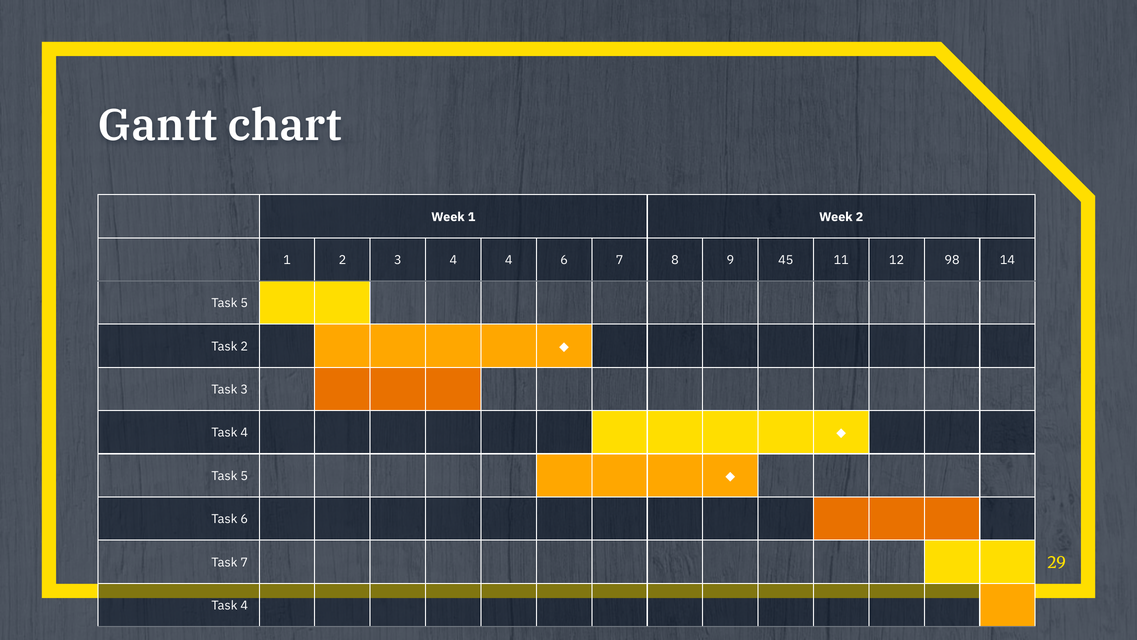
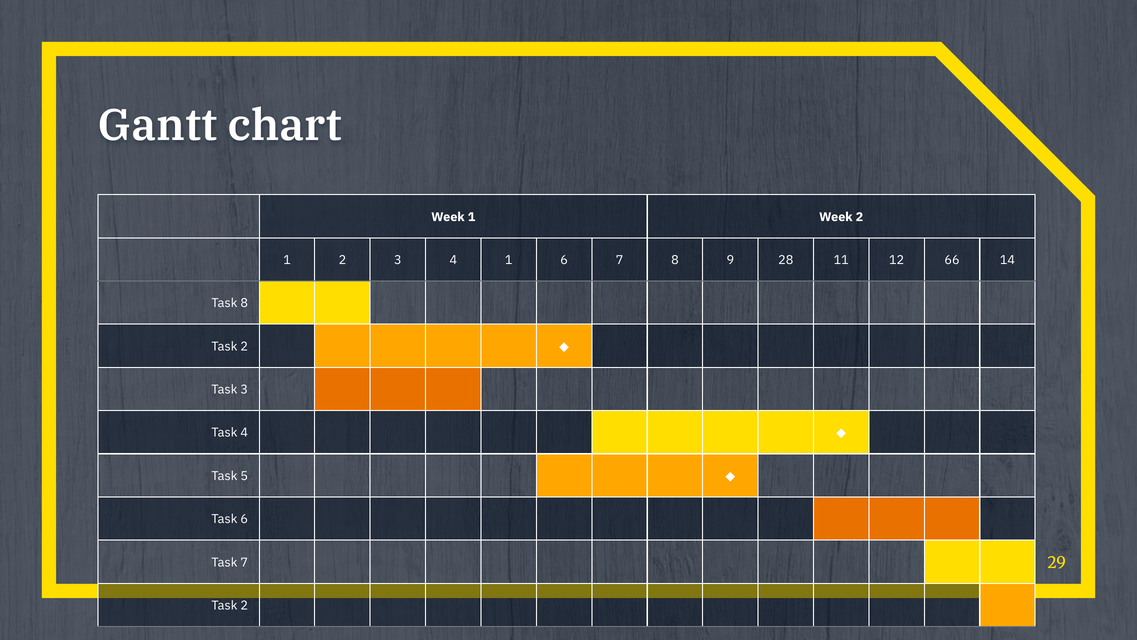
4 4: 4 -> 1
45: 45 -> 28
98: 98 -> 66
5 at (244, 303): 5 -> 8
4 at (244, 605): 4 -> 2
